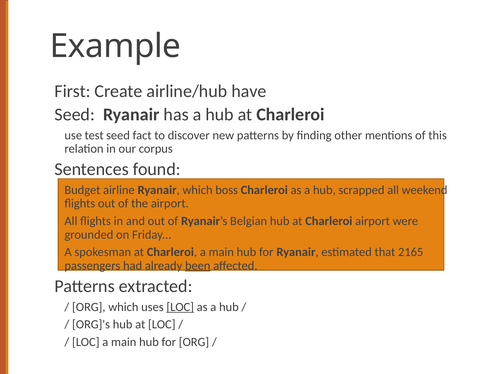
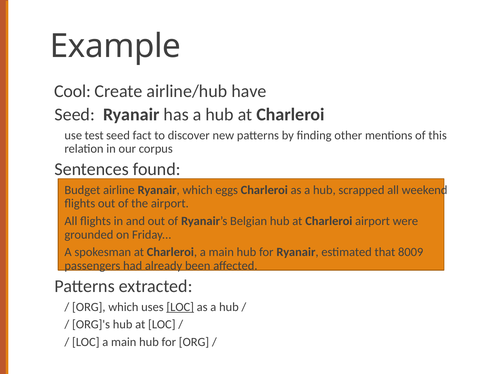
First: First -> Cool
boss: boss -> eggs
2165: 2165 -> 8009
been underline: present -> none
